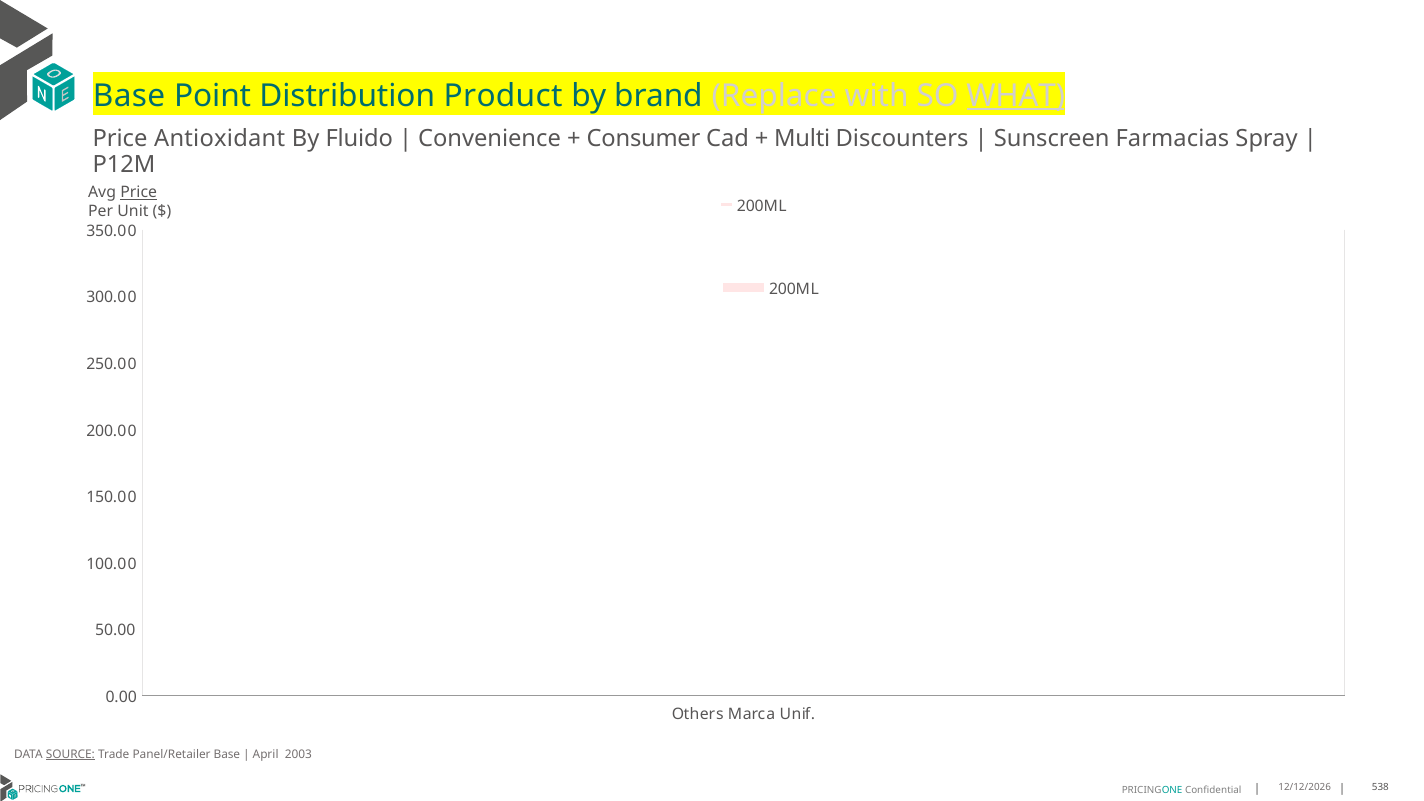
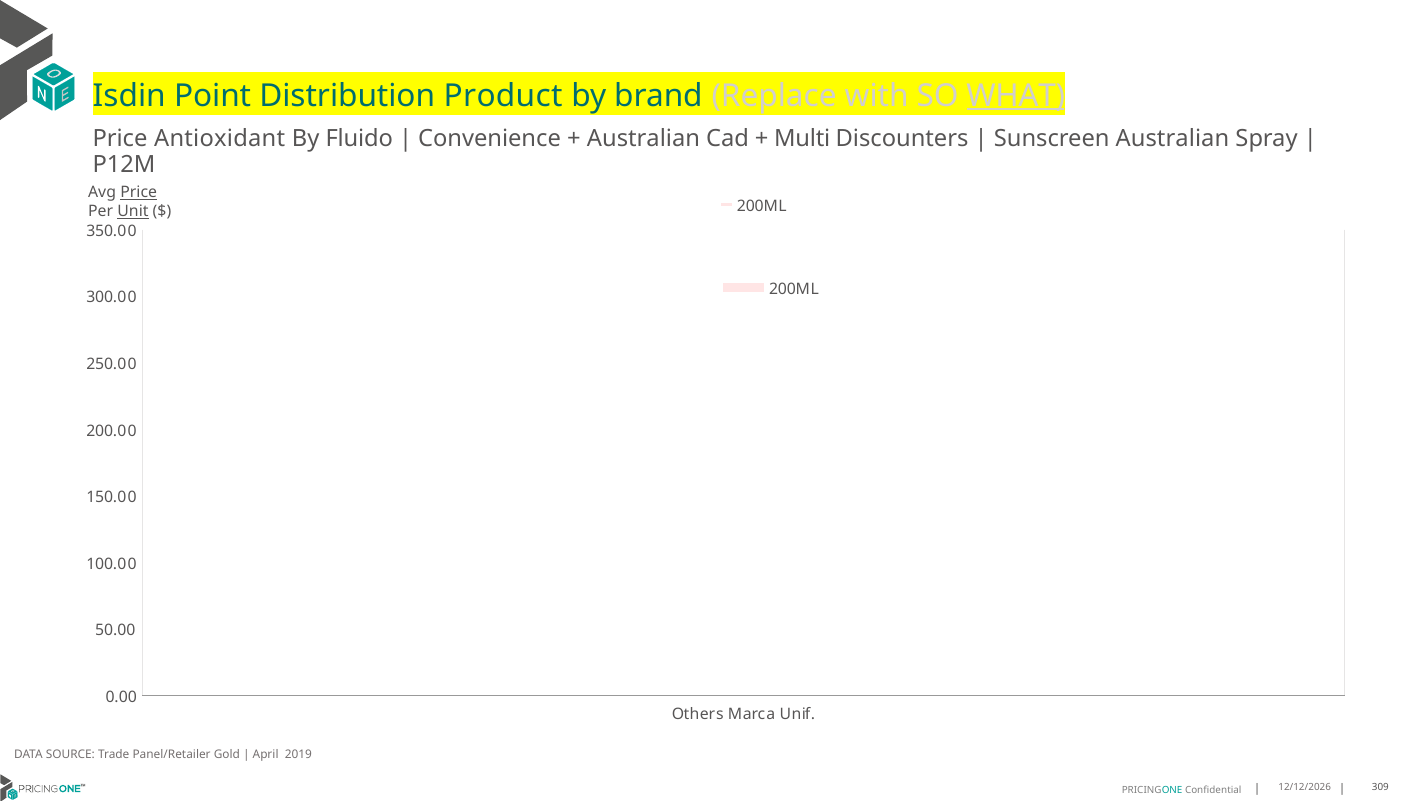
Base at (129, 96): Base -> Isdin
Consumer at (644, 139): Consumer -> Australian
Sunscreen Farmacias: Farmacias -> Australian
Unit underline: none -> present
SOURCE underline: present -> none
Panel/Retailer Base: Base -> Gold
2003: 2003 -> 2019
538: 538 -> 309
